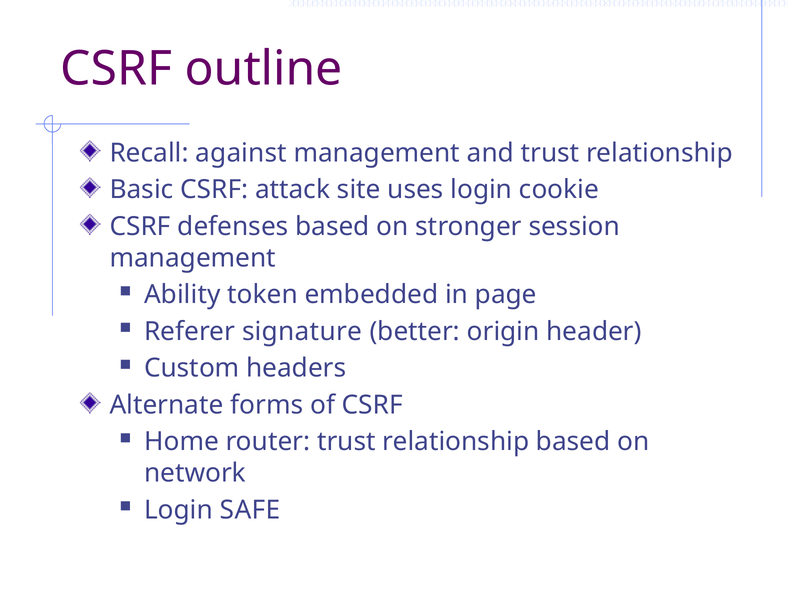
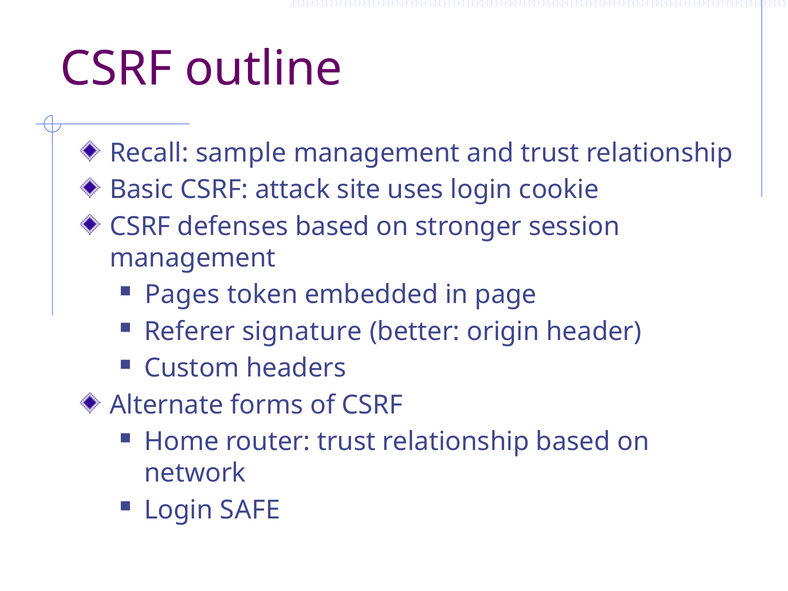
against: against -> sample
Ability: Ability -> Pages
